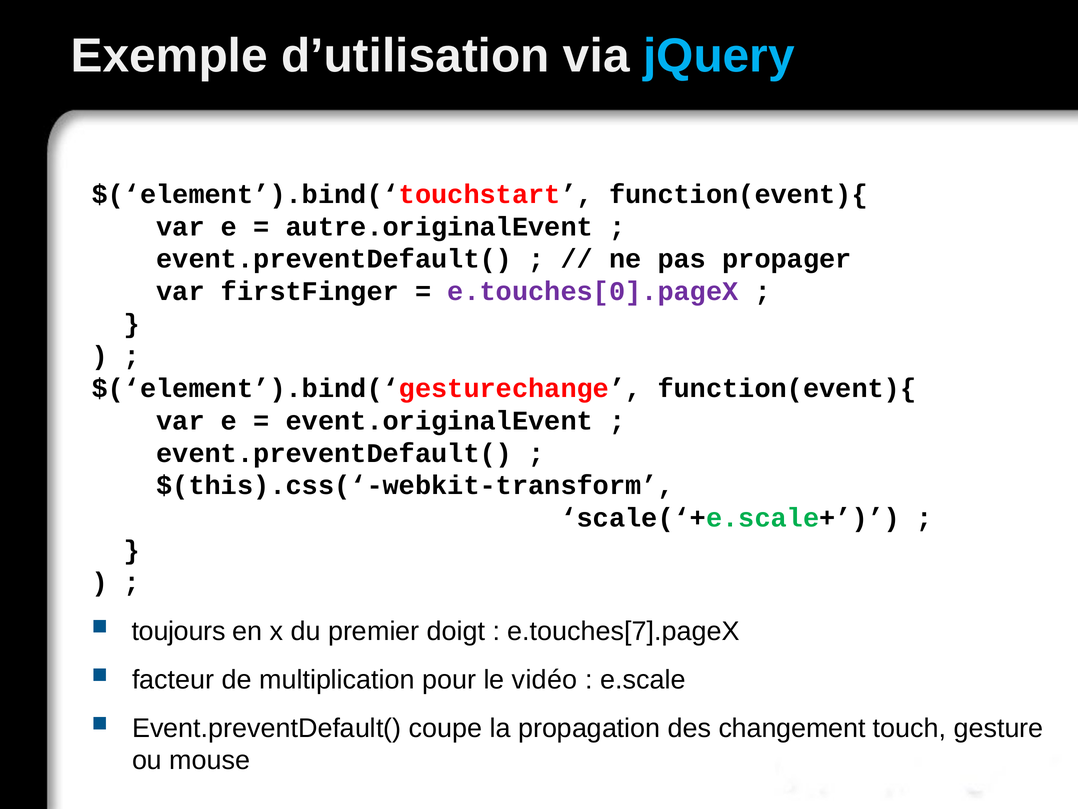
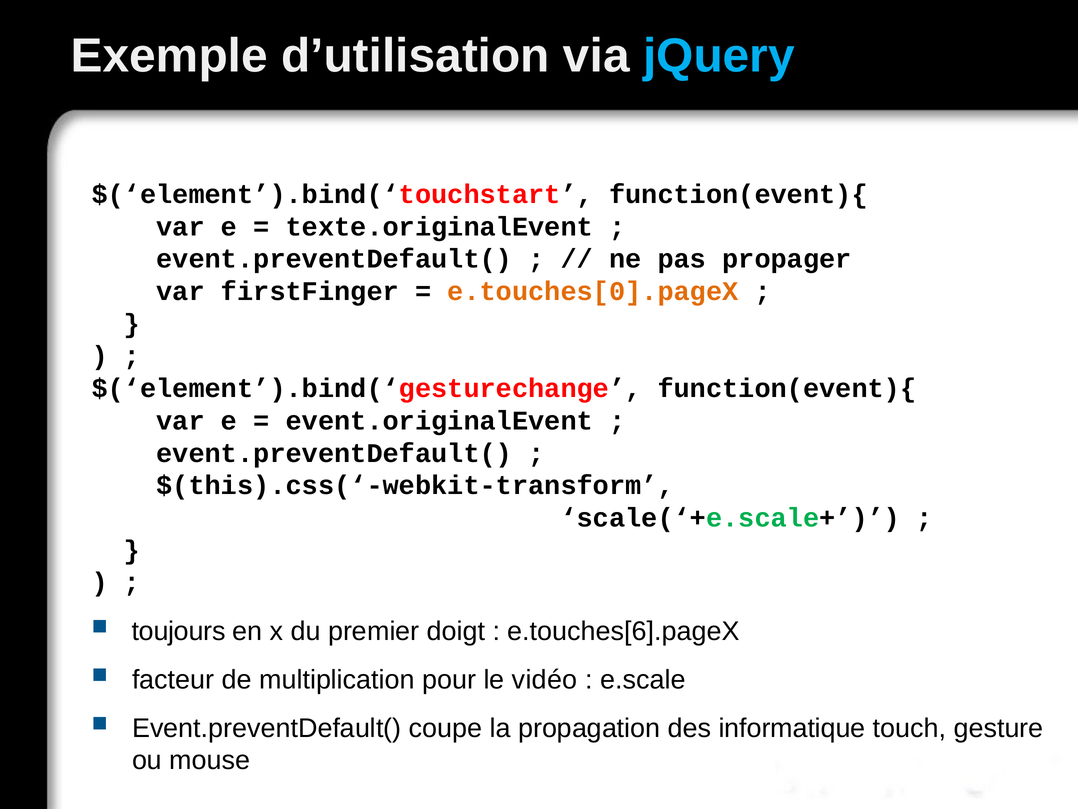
autre.originalEvent: autre.originalEvent -> texte.originalEvent
e.touches[0].pageX colour: purple -> orange
e.touches[7].pageX: e.touches[7].pageX -> e.touches[6].pageX
changement: changement -> informatique
